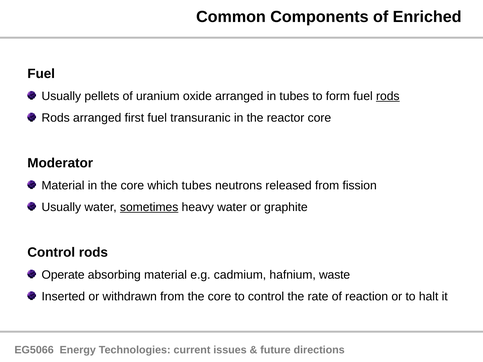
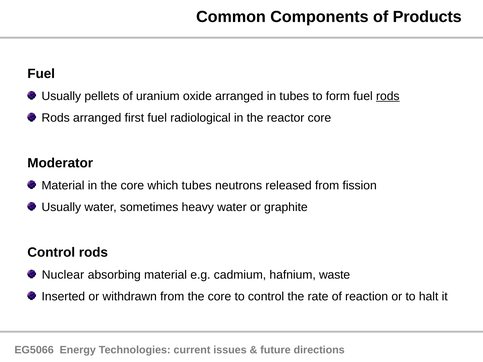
Enriched: Enriched -> Products
transuranic: transuranic -> radiological
sometimes underline: present -> none
Operate: Operate -> Nuclear
